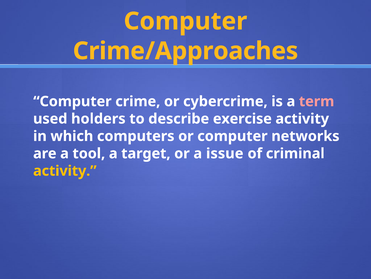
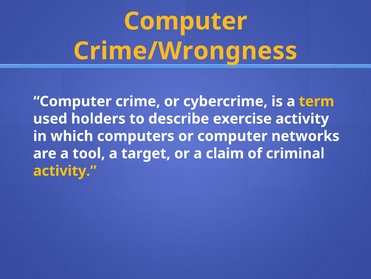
Crime/Approaches: Crime/Approaches -> Crime/Wrongness
term colour: pink -> yellow
issue: issue -> claim
